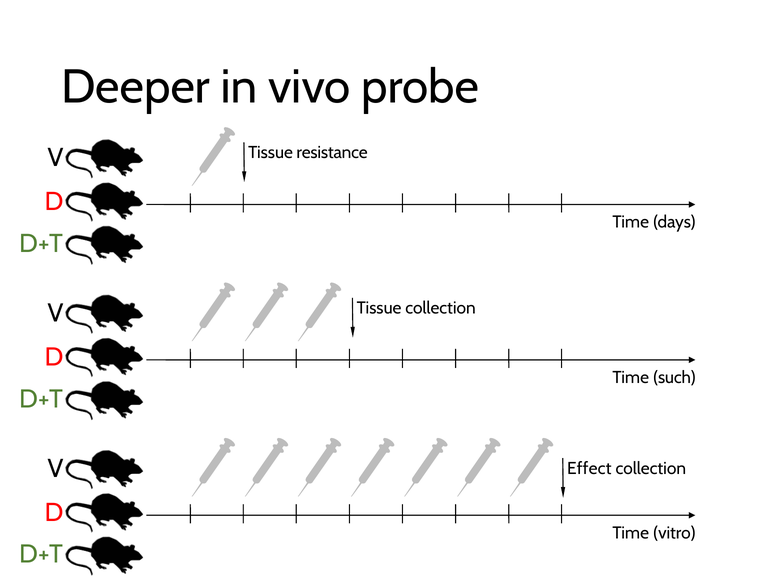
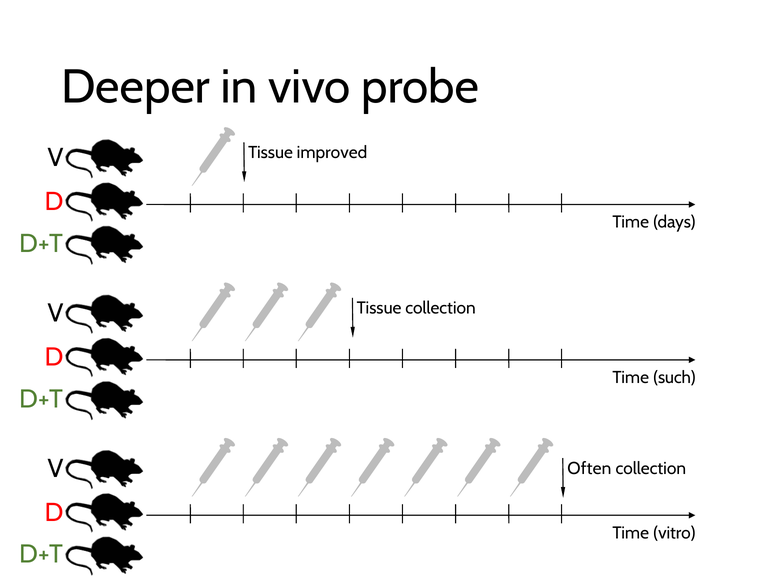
resistance: resistance -> improved
Effect: Effect -> Often
